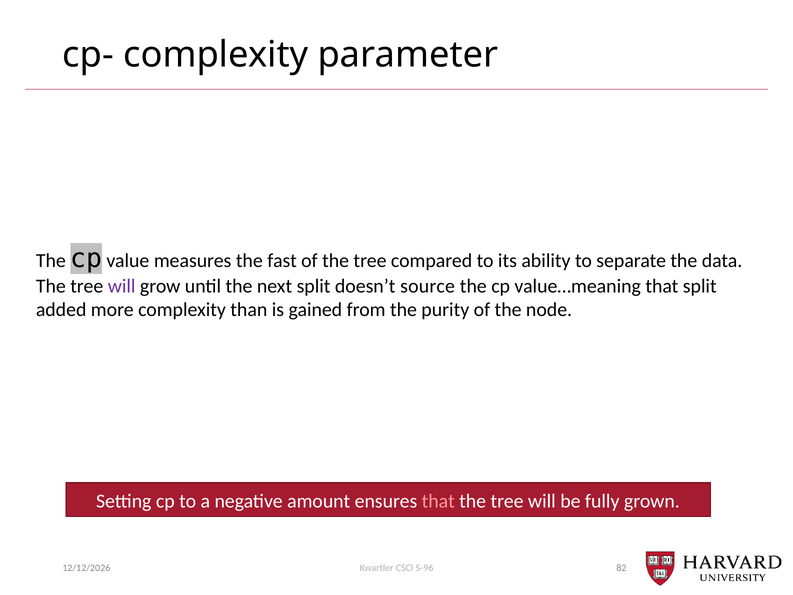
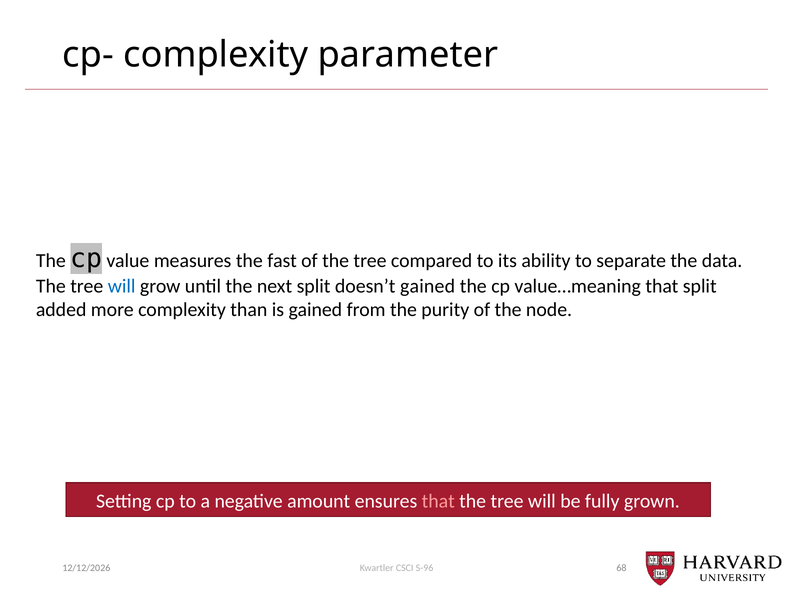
will at (122, 286) colour: purple -> blue
doesn’t source: source -> gained
82: 82 -> 68
